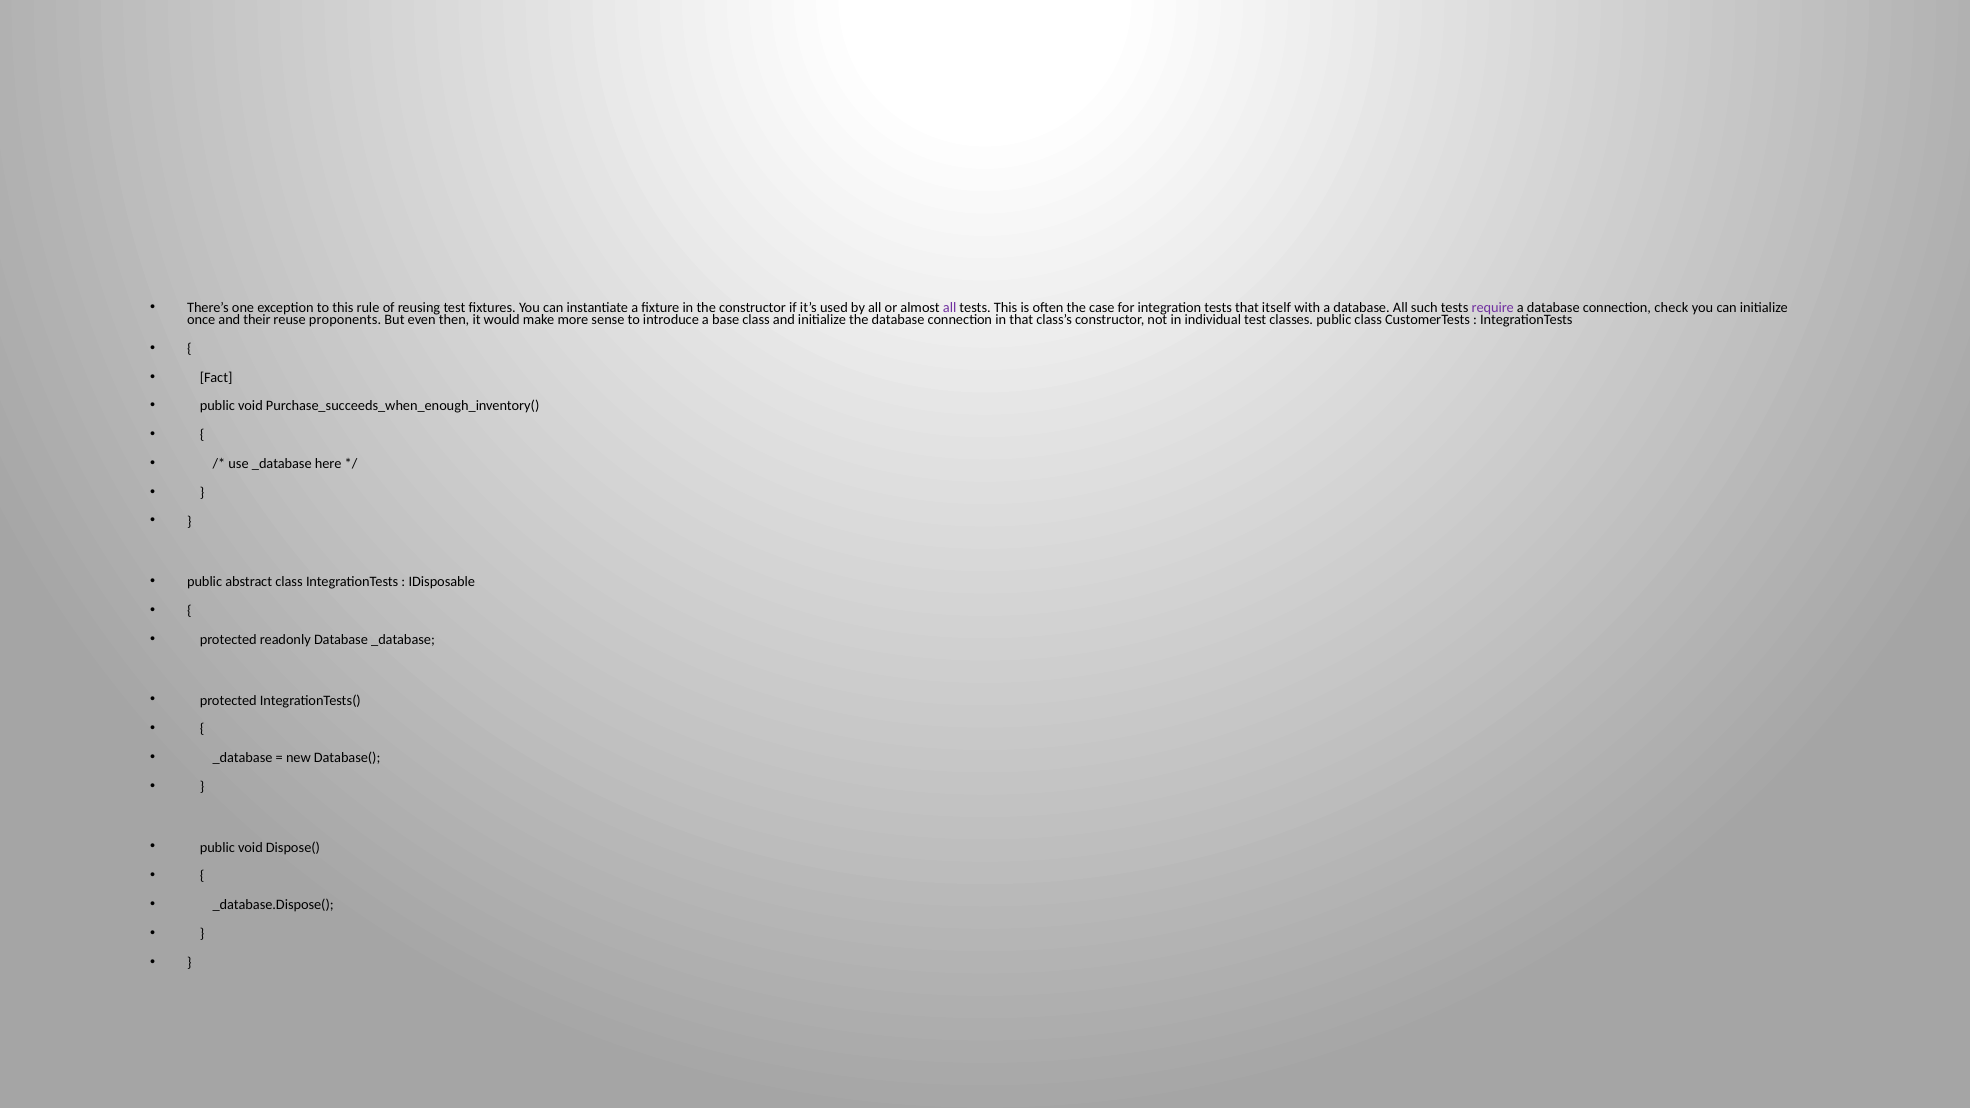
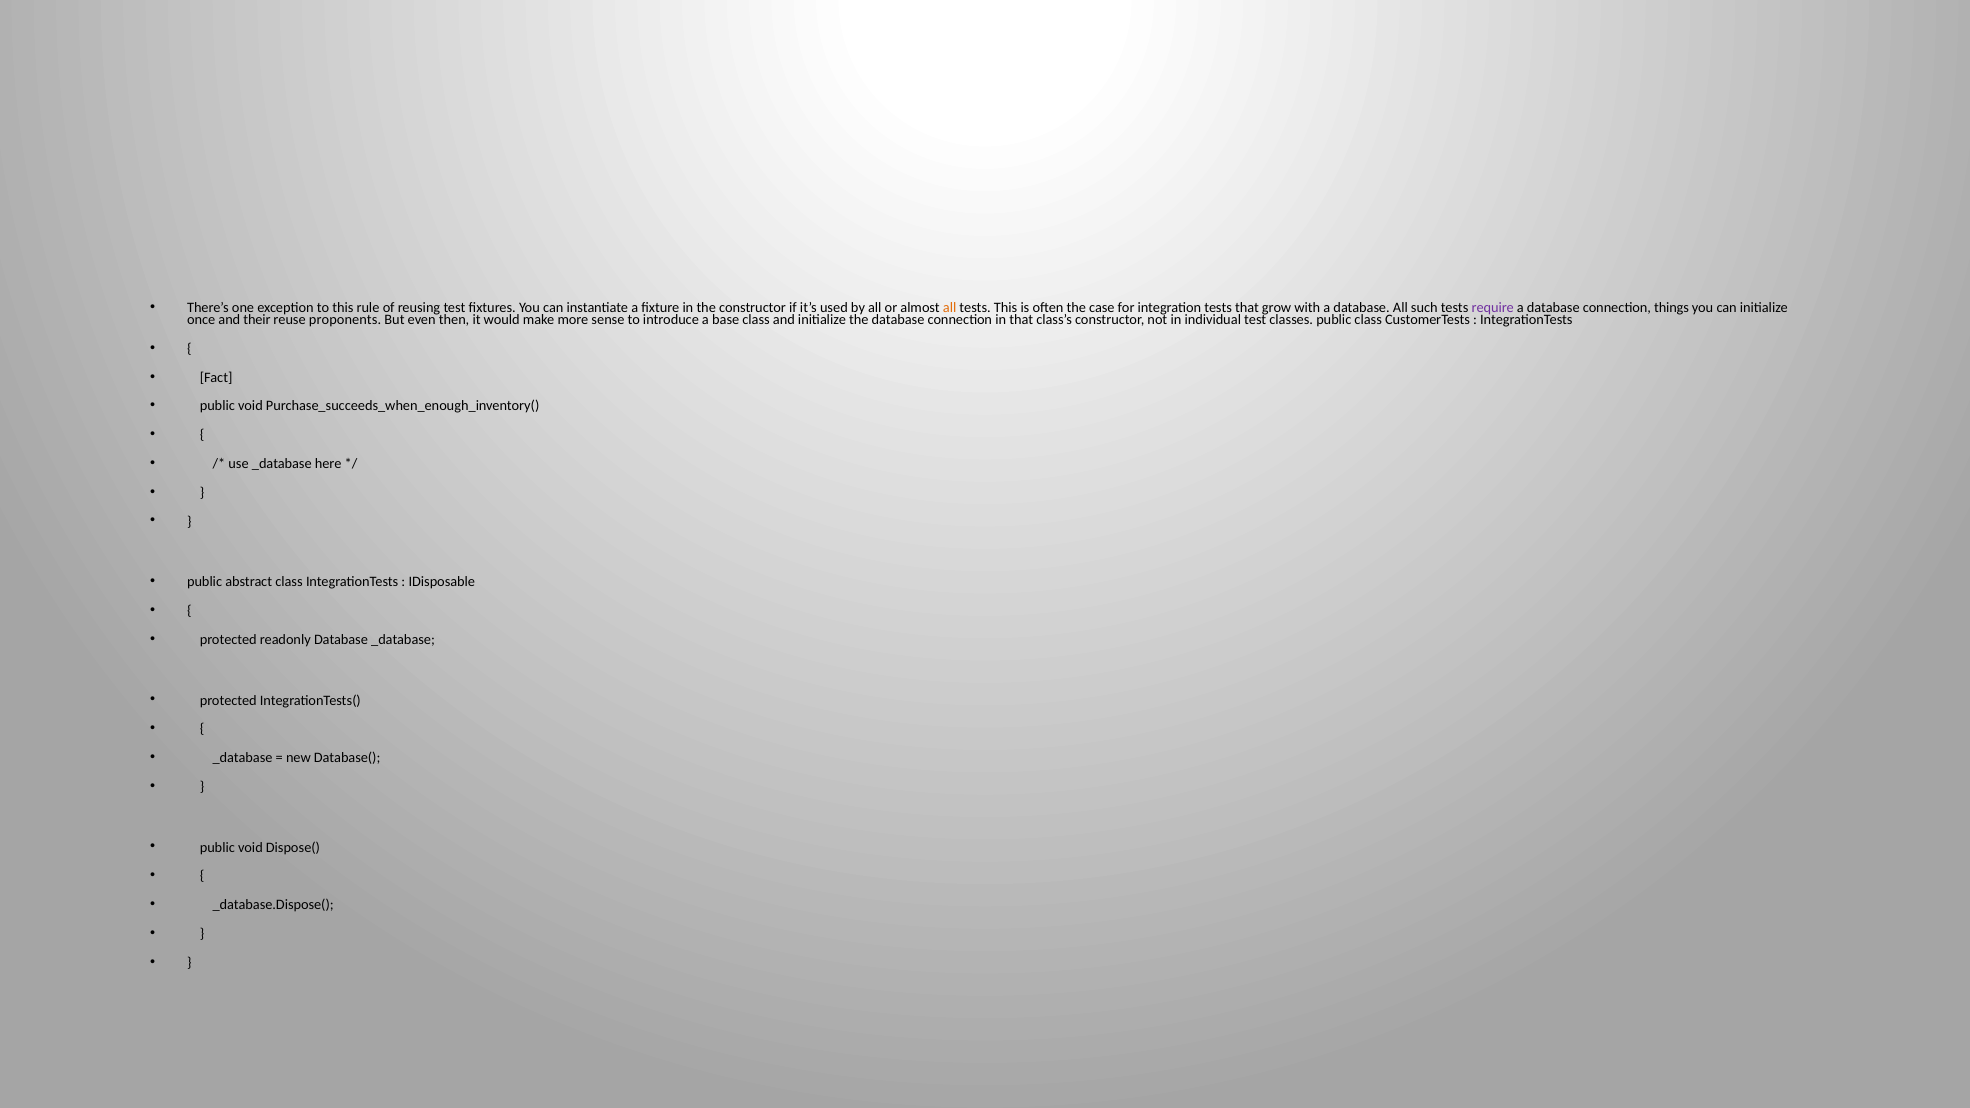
all at (950, 308) colour: purple -> orange
itself: itself -> grow
check: check -> things
